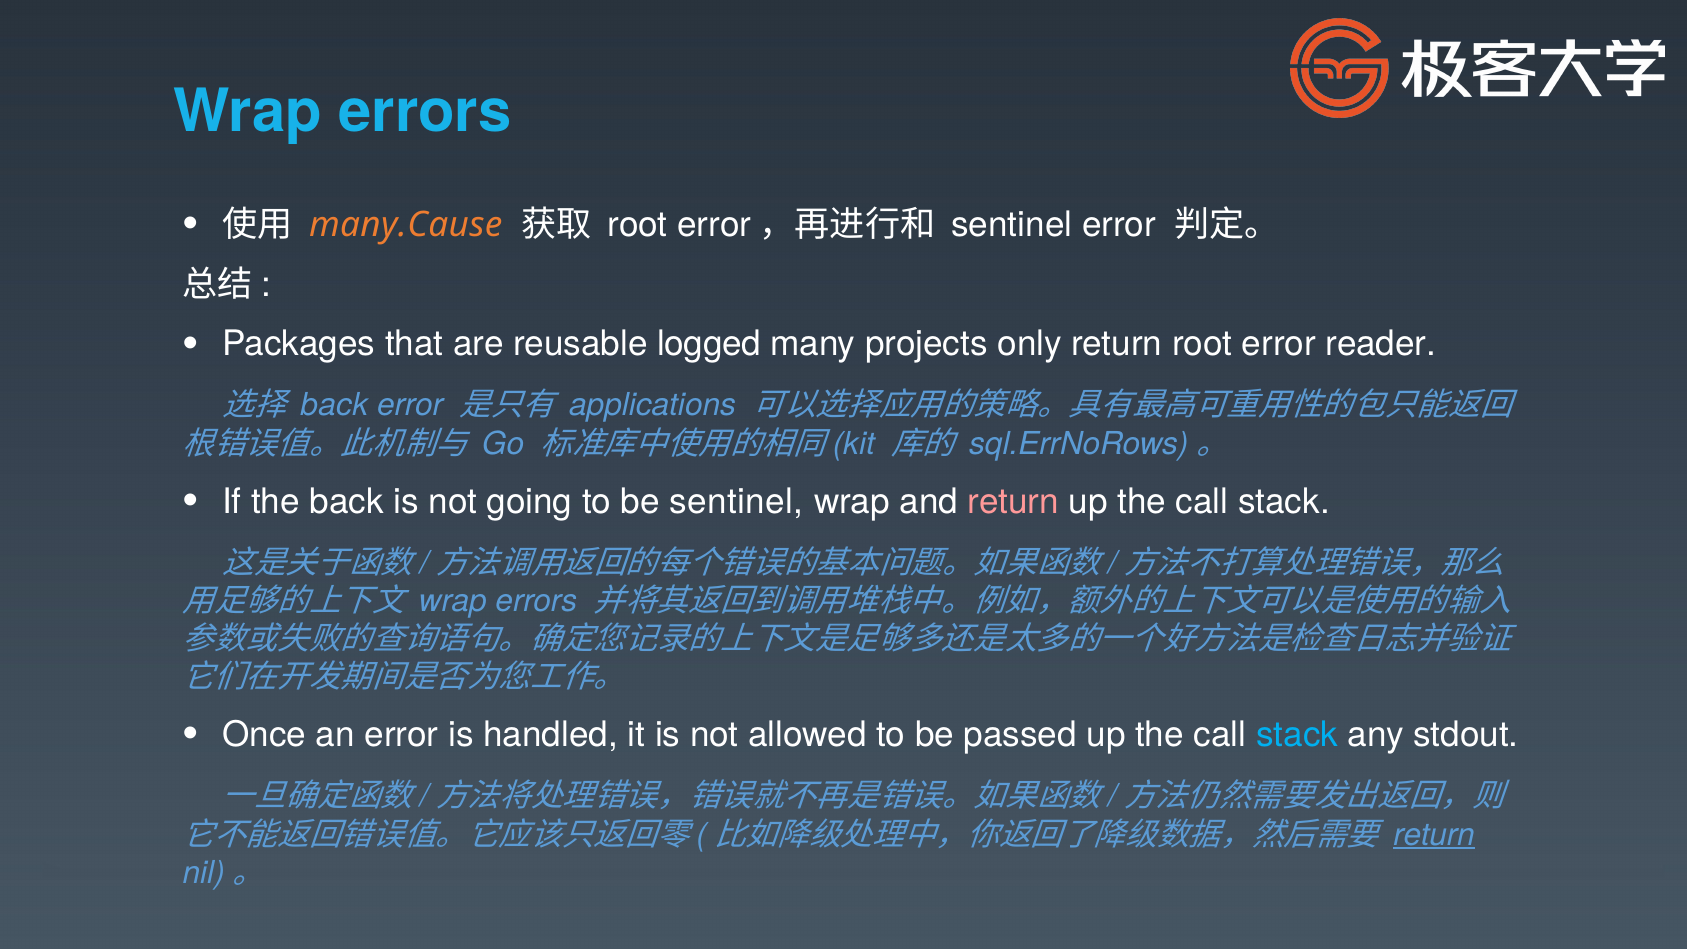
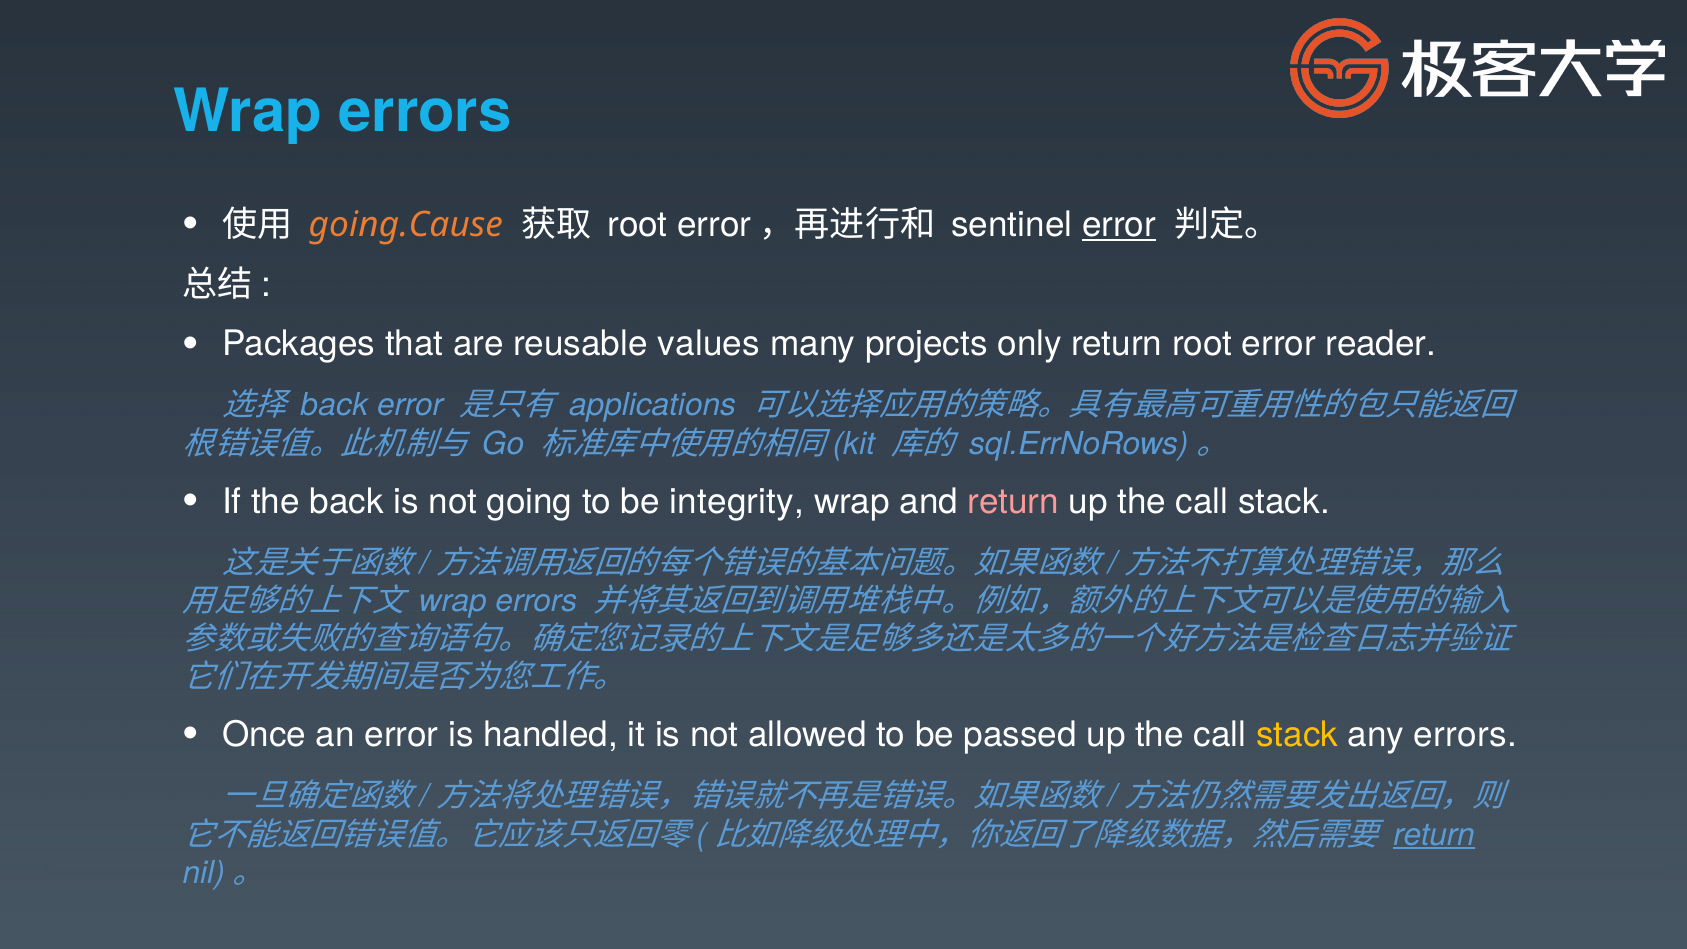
many.Cause: many.Cause -> going.Cause
error at (1119, 225) underline: none -> present
logged: logged -> values
be sentinel: sentinel -> integrity
stack at (1297, 735) colour: light blue -> yellow
any stdout: stdout -> errors
